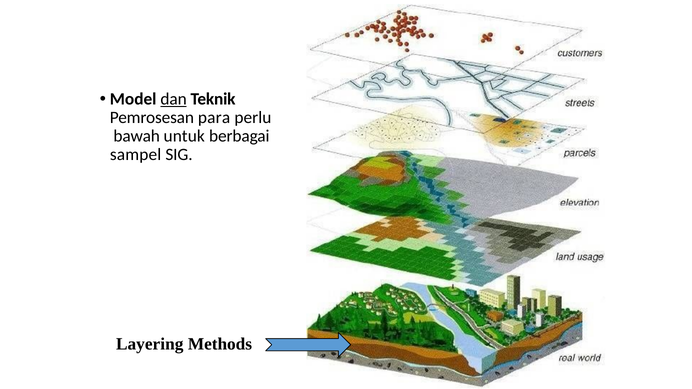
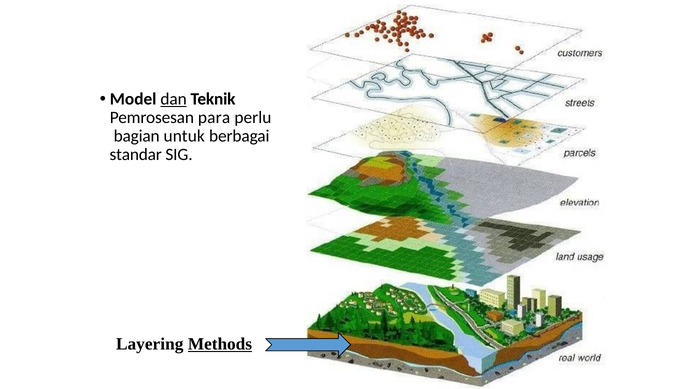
bawah: bawah -> bagian
sampel: sampel -> standar
Methods underline: none -> present
